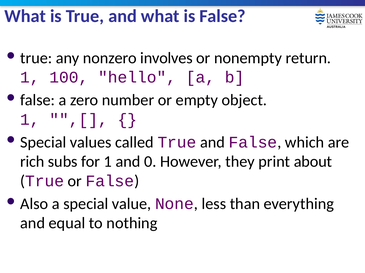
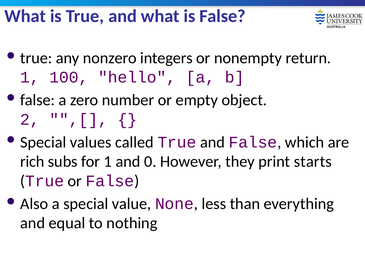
involves: involves -> integers
1 at (30, 120): 1 -> 2
about: about -> starts
